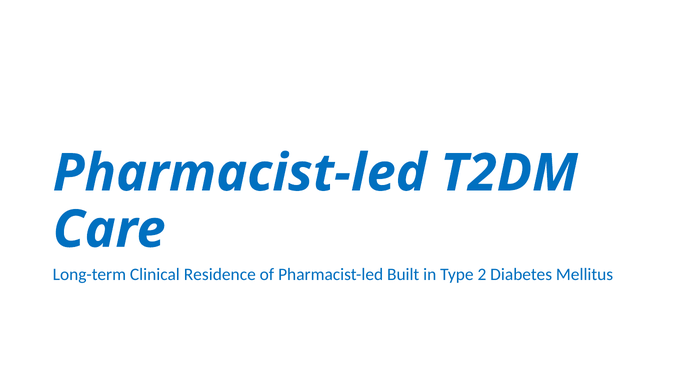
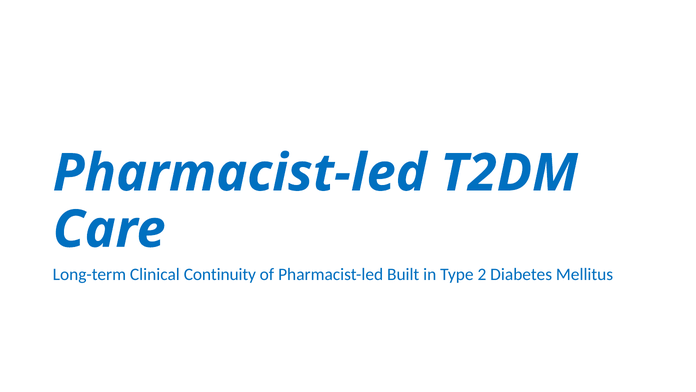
Residence: Residence -> Continuity
